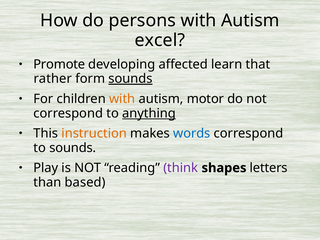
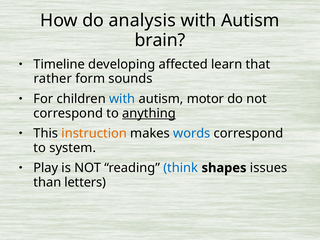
persons: persons -> analysis
excel: excel -> brain
Promote: Promote -> Timeline
sounds at (131, 79) underline: present -> none
with at (122, 99) colour: orange -> blue
to sounds: sounds -> system
think colour: purple -> blue
letters: letters -> issues
based: based -> letters
